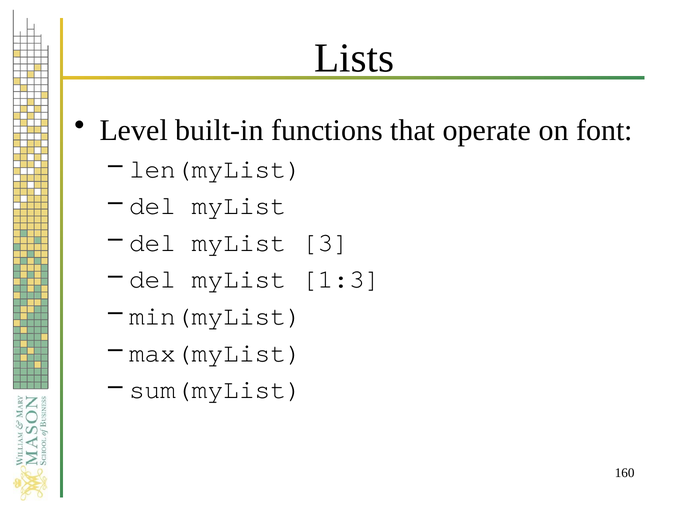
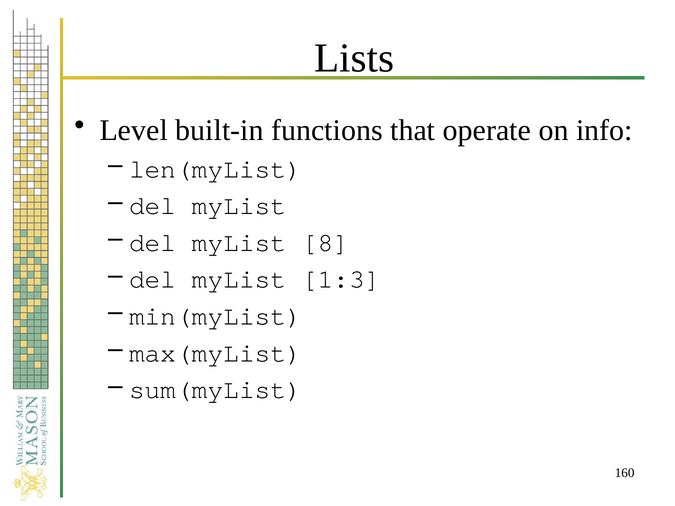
font: font -> info
3: 3 -> 8
